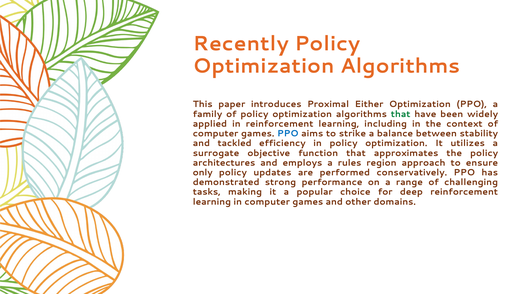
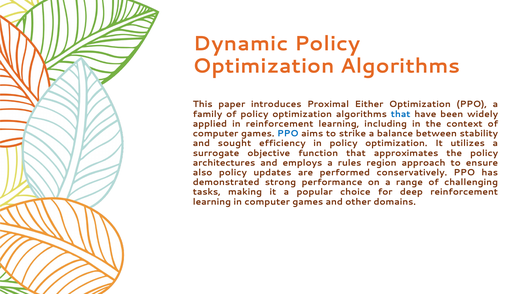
Recently: Recently -> Dynamic
that at (401, 114) colour: green -> blue
tackled: tackled -> sought
only: only -> also
